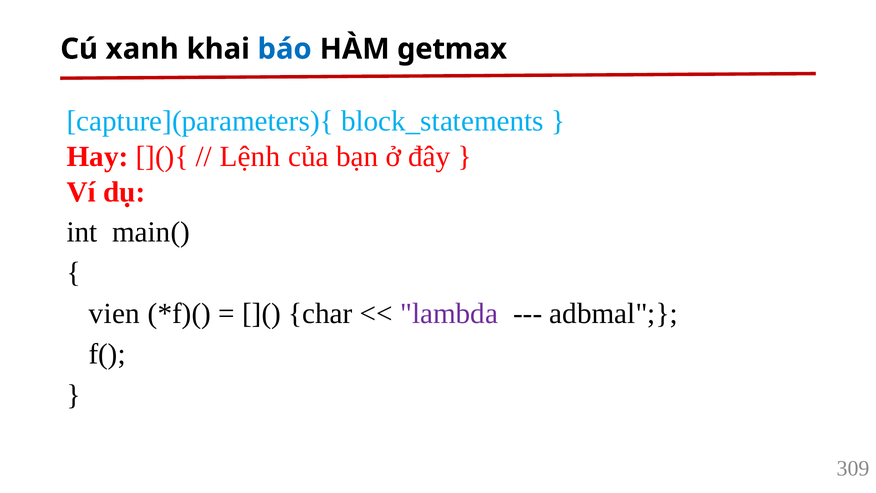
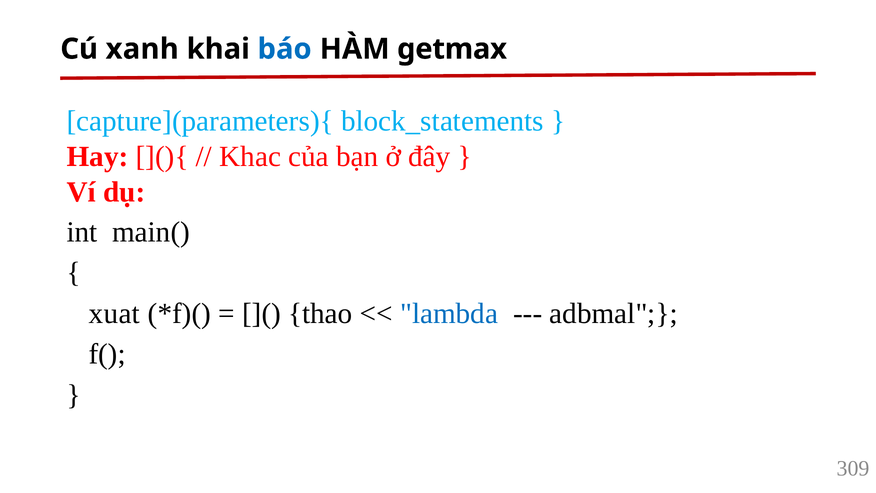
Lệnh: Lệnh -> Khac
vien: vien -> xuat
char: char -> thao
lambda colour: purple -> blue
